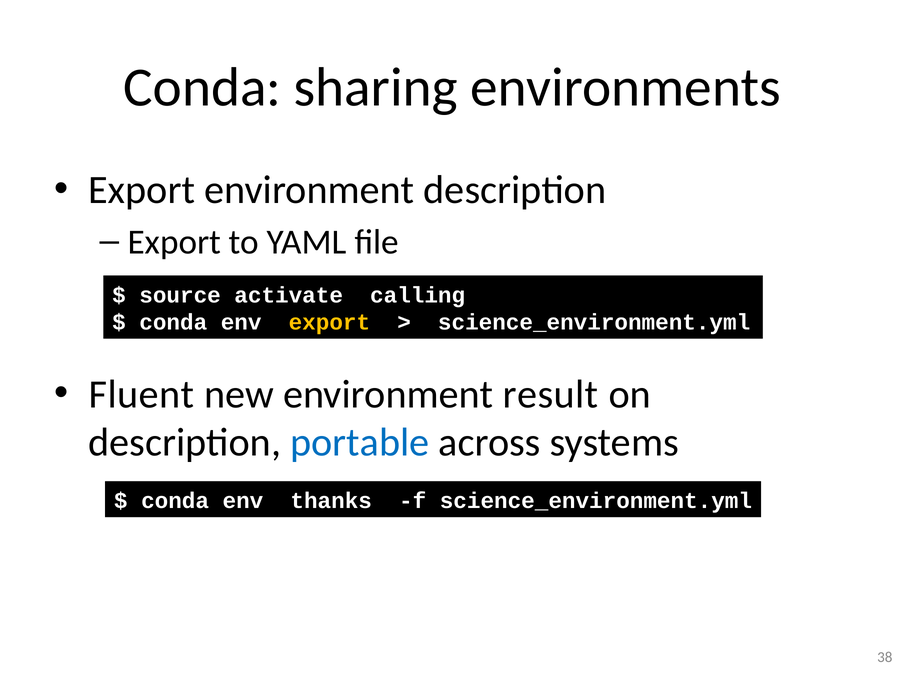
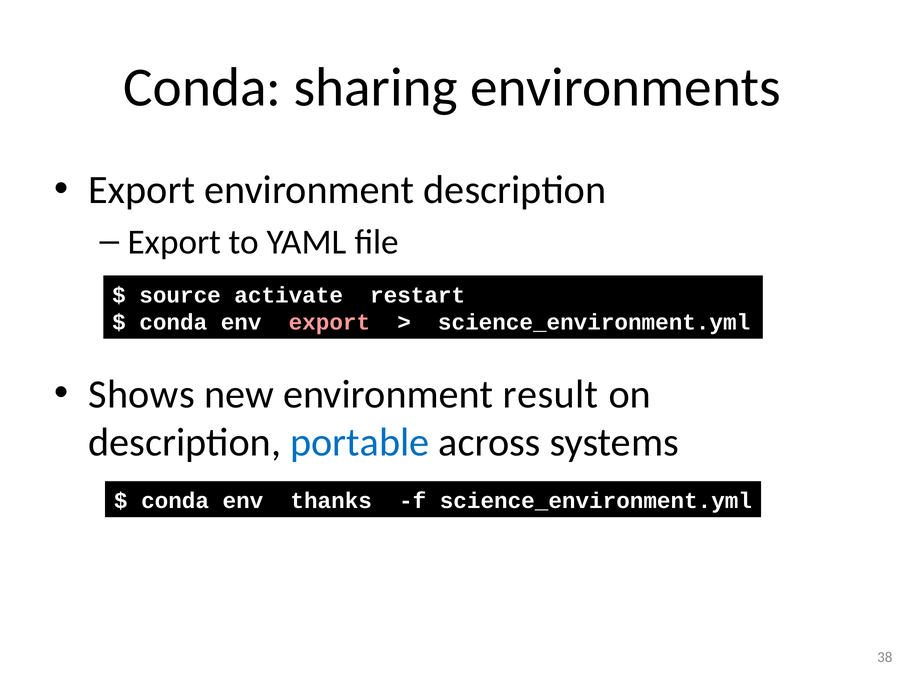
calling: calling -> restart
export at (329, 322) colour: yellow -> pink
Fluent: Fluent -> Shows
